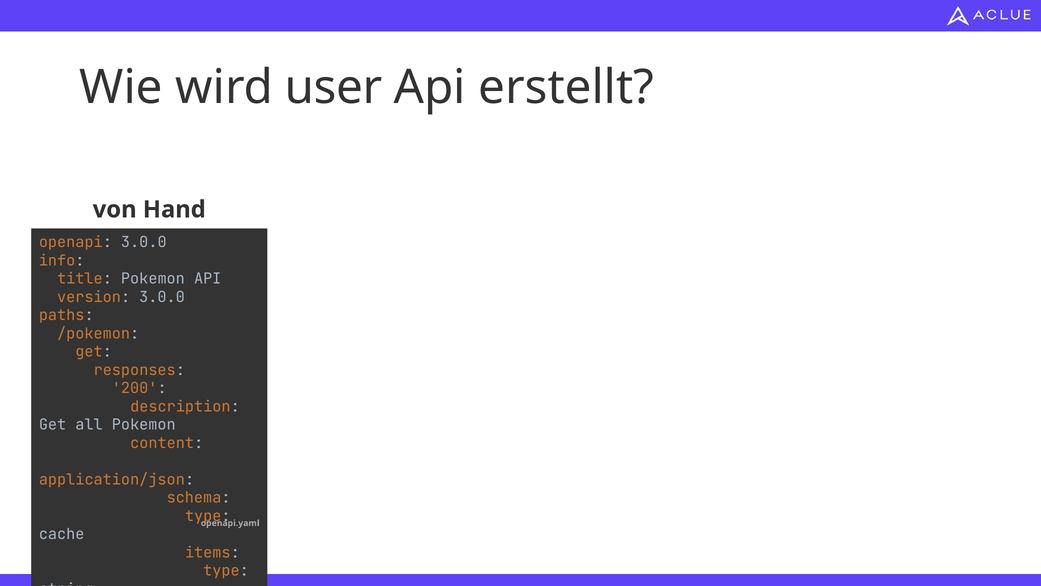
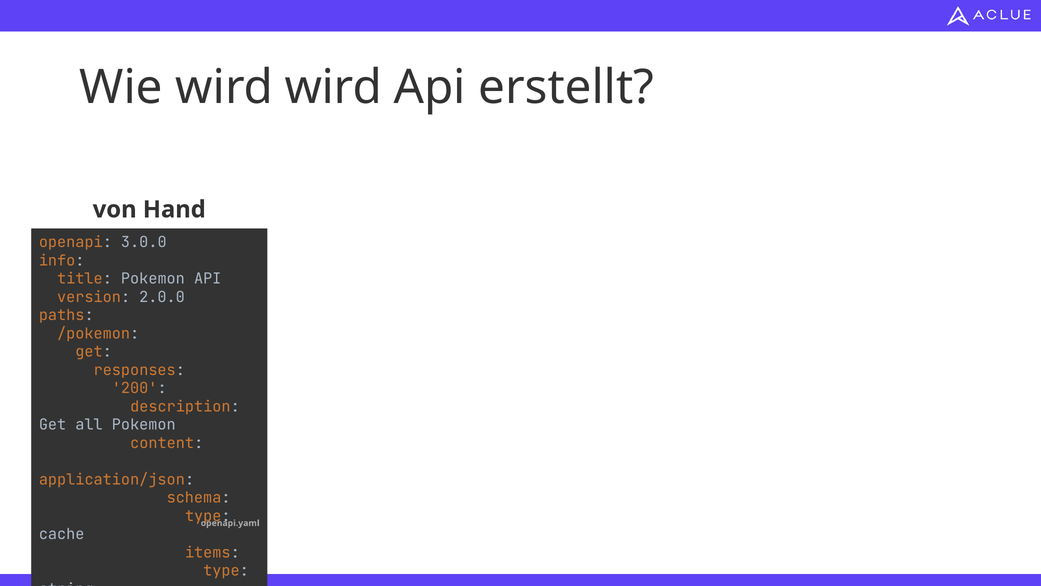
wird user: user -> wird
version 3.0.0: 3.0.0 -> 2.0.0
